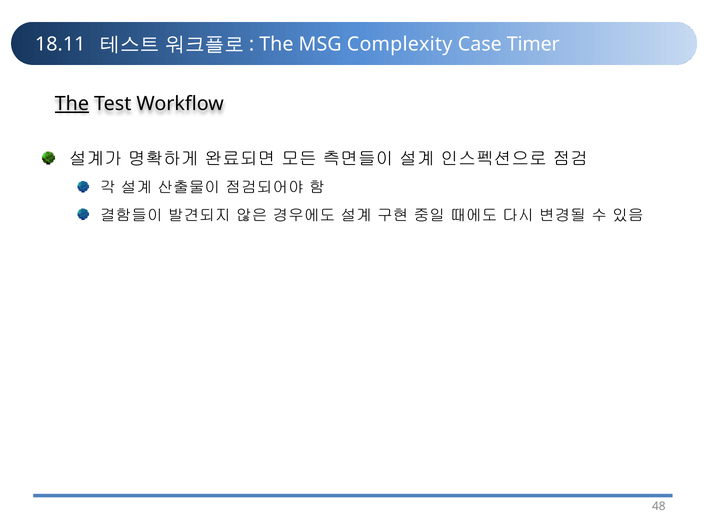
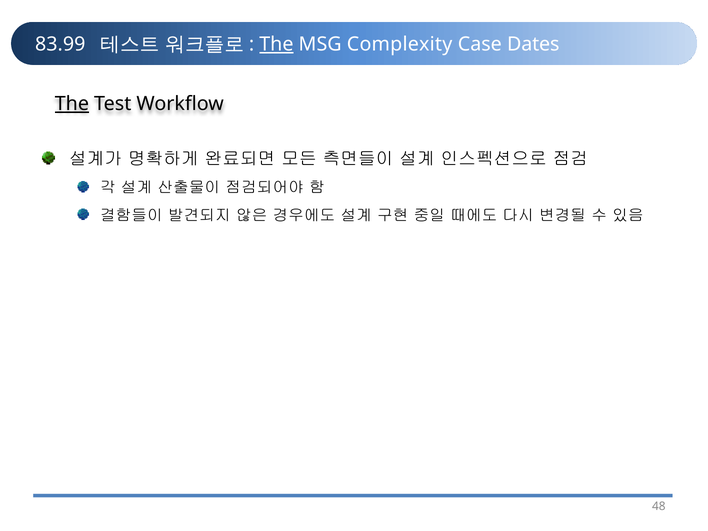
18.11: 18.11 -> 83.99
The at (276, 44) underline: none -> present
Timer: Timer -> Dates
